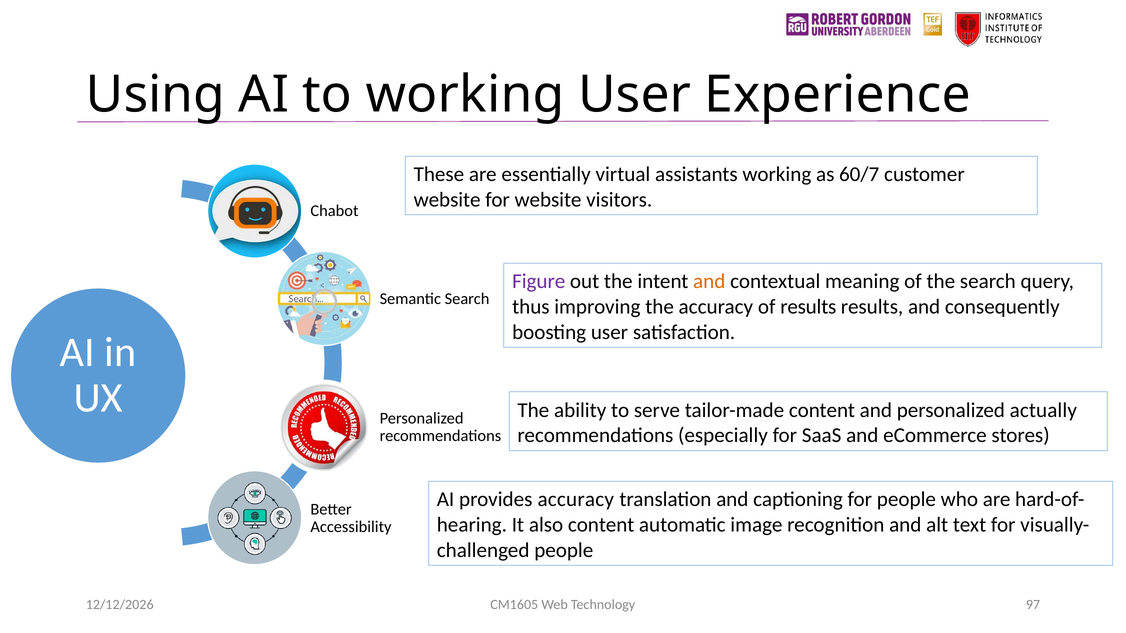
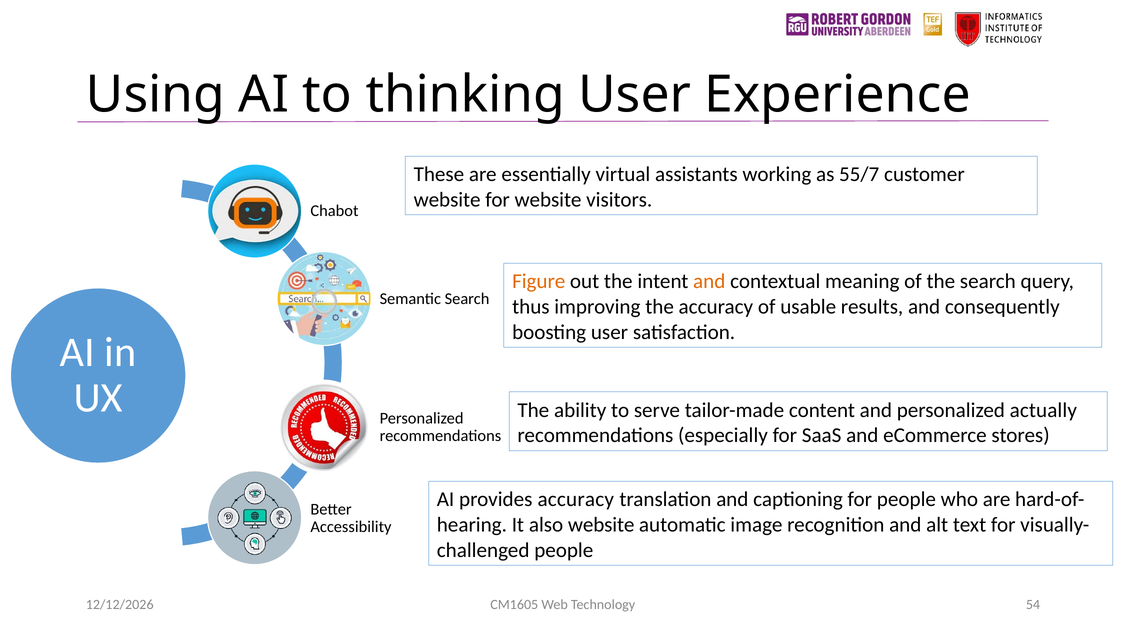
to working: working -> thinking
60/7: 60/7 -> 55/7
Figure colour: purple -> orange
of results: results -> usable
also content: content -> website
97: 97 -> 54
